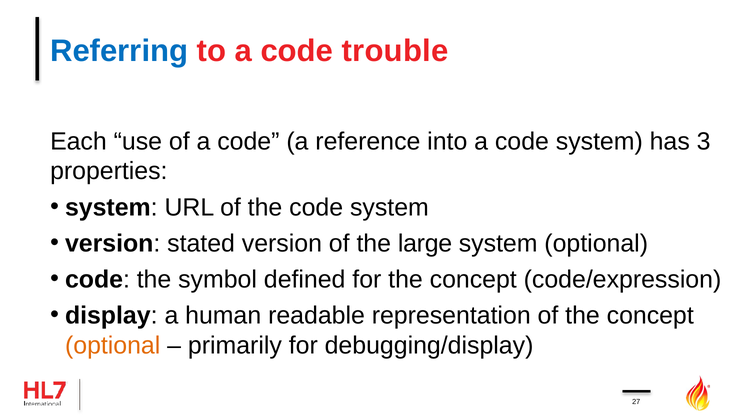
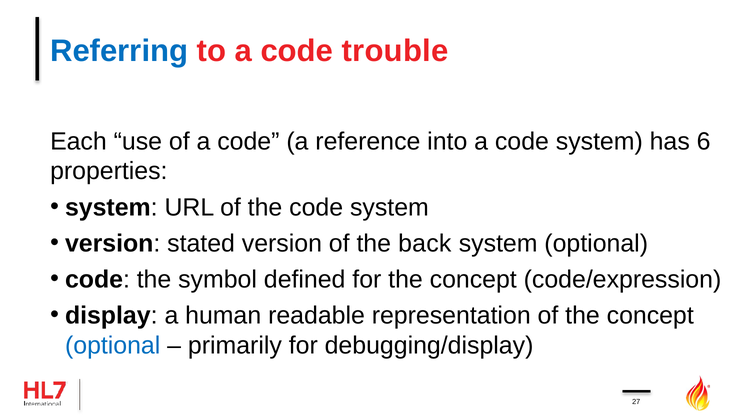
3: 3 -> 6
large: large -> back
optional at (113, 345) colour: orange -> blue
